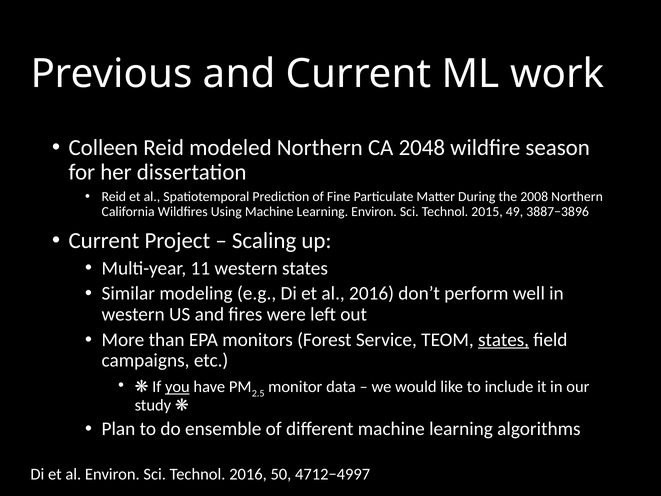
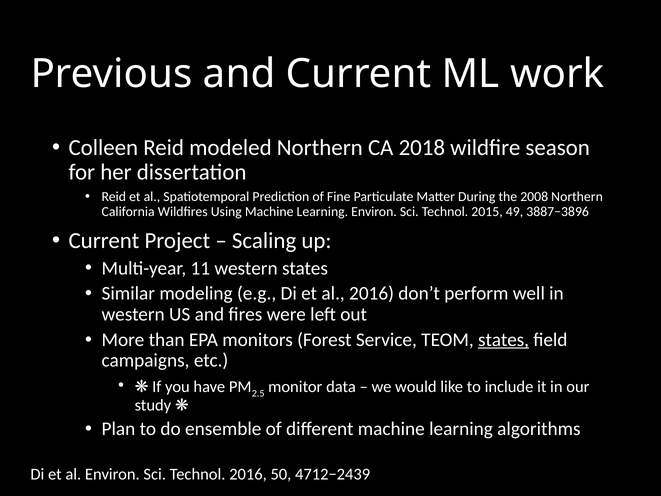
2048: 2048 -> 2018
you underline: present -> none
4712−4997: 4712−4997 -> 4712−2439
